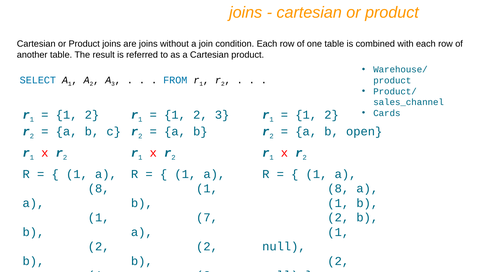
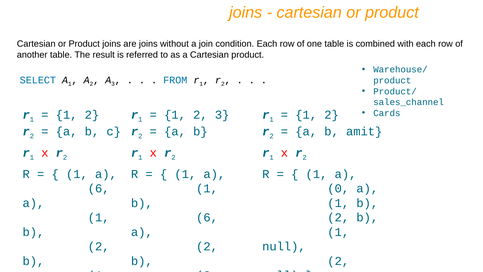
open: open -> amit
8 at (99, 188): 8 -> 6
8 at (338, 188): 8 -> 0
7 at (207, 217): 7 -> 6
